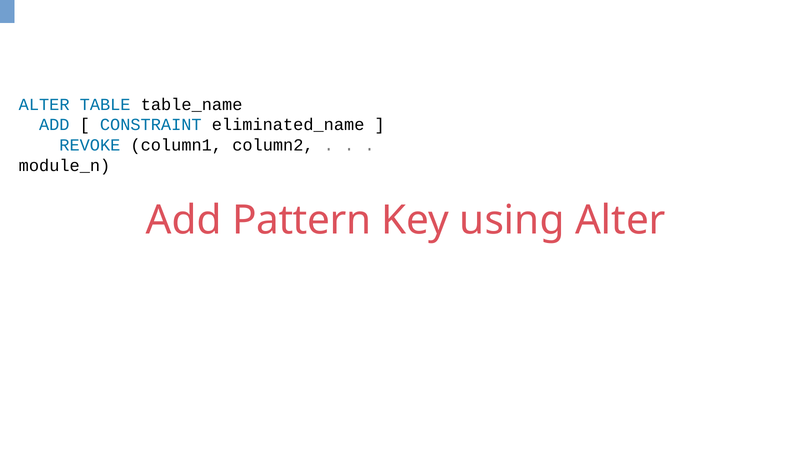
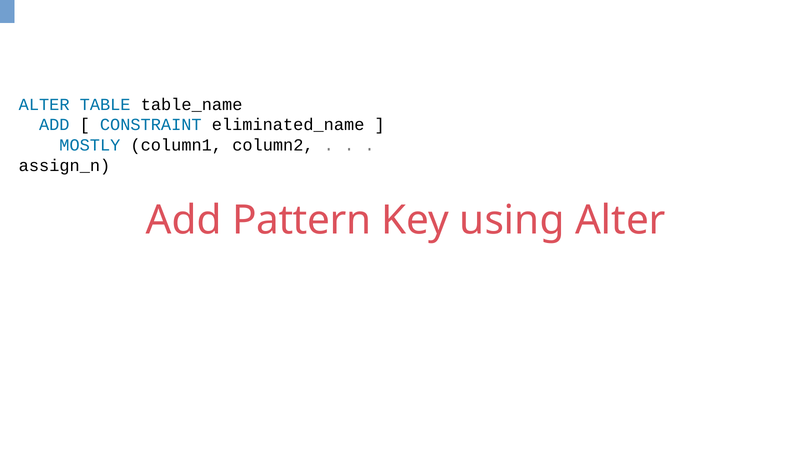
REVOKE: REVOKE -> MOSTLY
module_n: module_n -> assign_n
